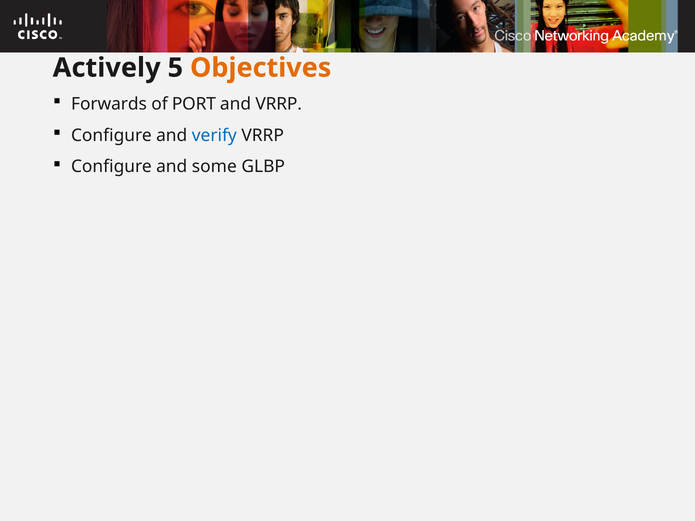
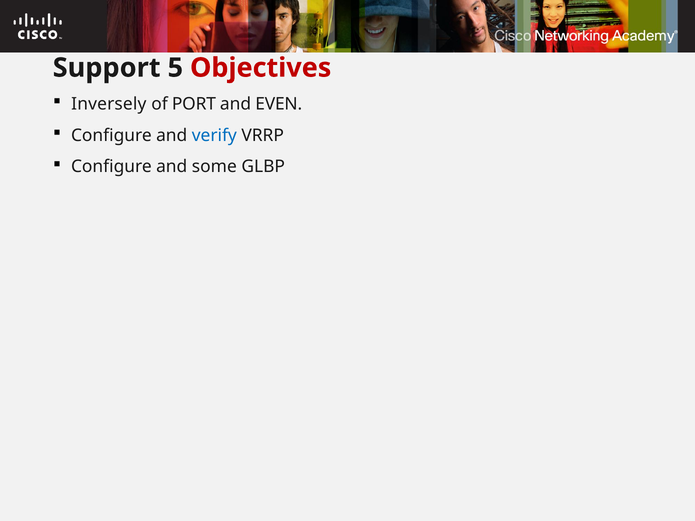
Actively: Actively -> Support
Objectives colour: orange -> red
Forwards: Forwards -> Inversely
and VRRP: VRRP -> EVEN
